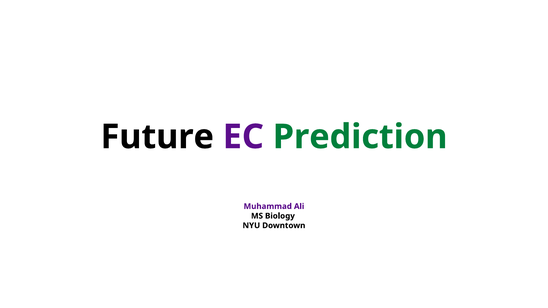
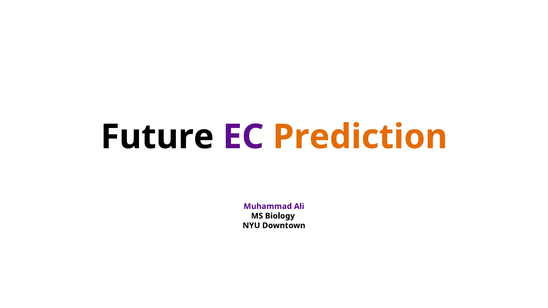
Prediction colour: green -> orange
